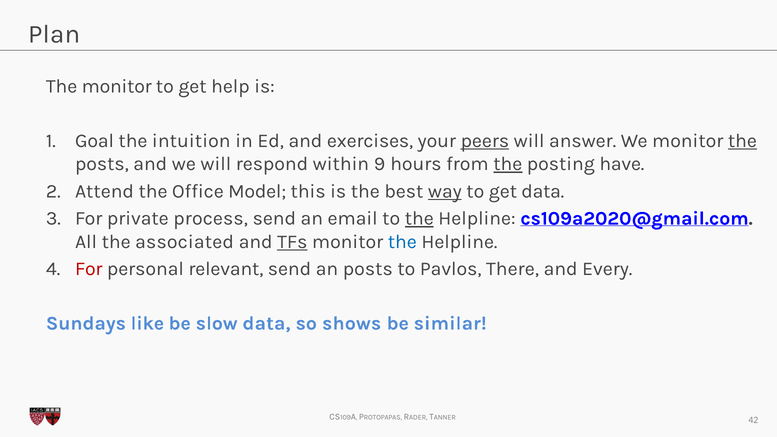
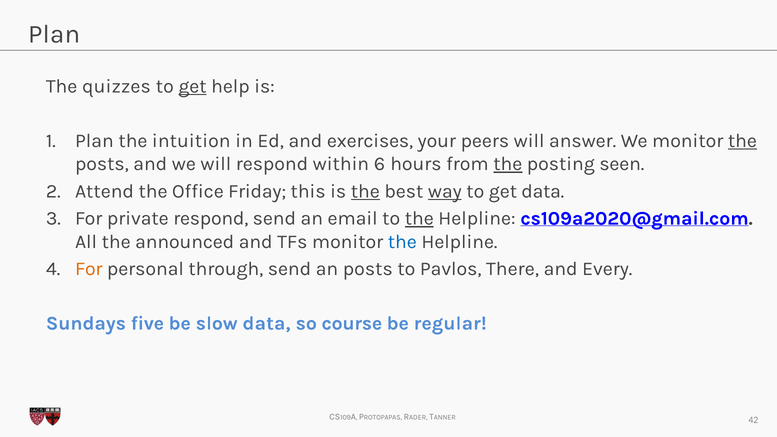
The monitor: monitor -> quizzes
get at (193, 86) underline: none -> present
Goal at (95, 141): Goal -> Plan
peers underline: present -> none
9: 9 -> 6
have: have -> seen
Model: Model -> Friday
the at (365, 191) underline: none -> present
private process: process -> respond
associated: associated -> announced
TFs underline: present -> none
For at (89, 269) colour: red -> orange
relevant: relevant -> through
like: like -> five
shows: shows -> course
similar: similar -> regular
